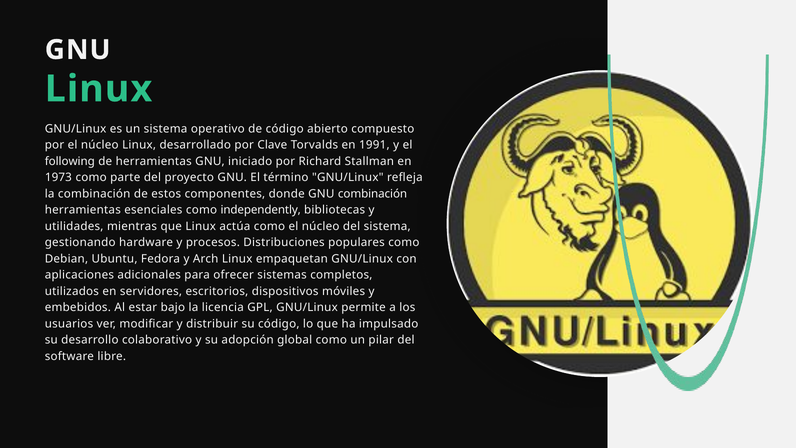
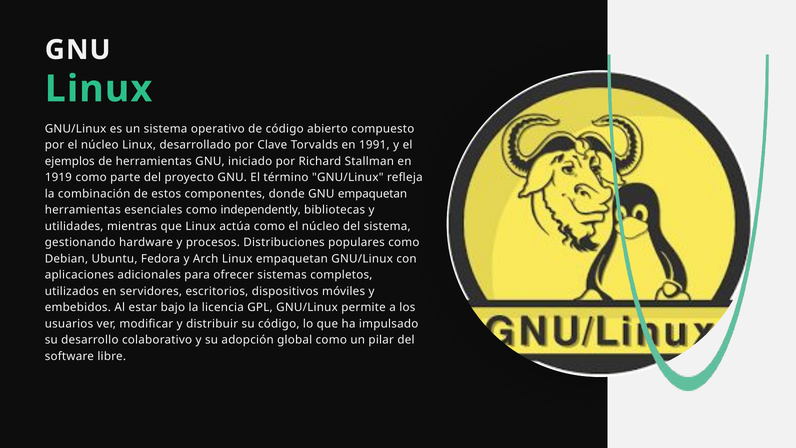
following: following -> ejemplos
1973: 1973 -> 1919
GNU combinación: combinación -> empaquetan
